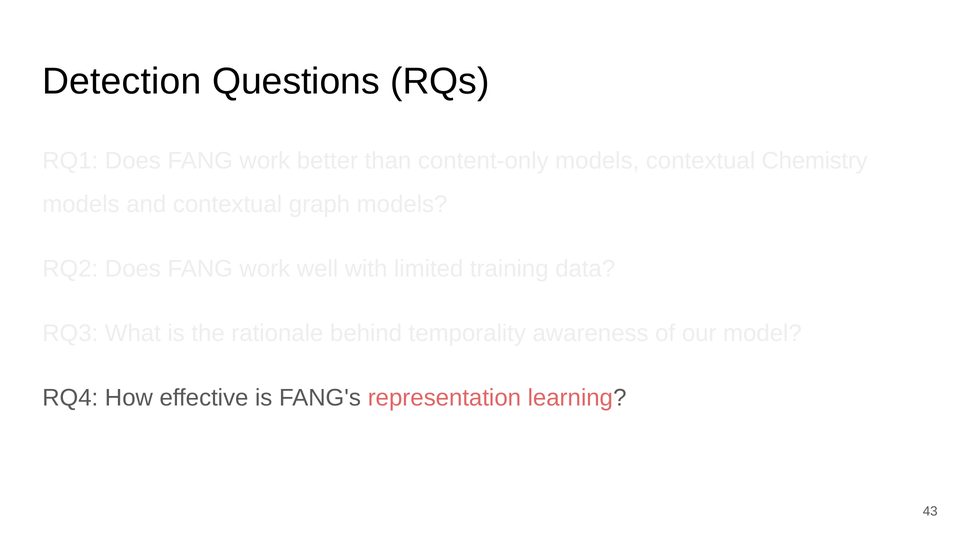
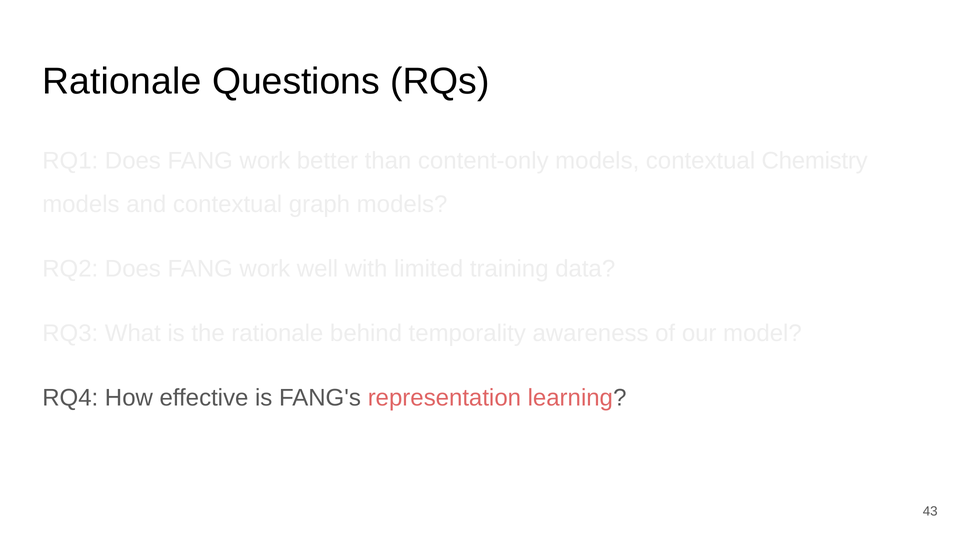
Detection at (122, 81): Detection -> Rationale
